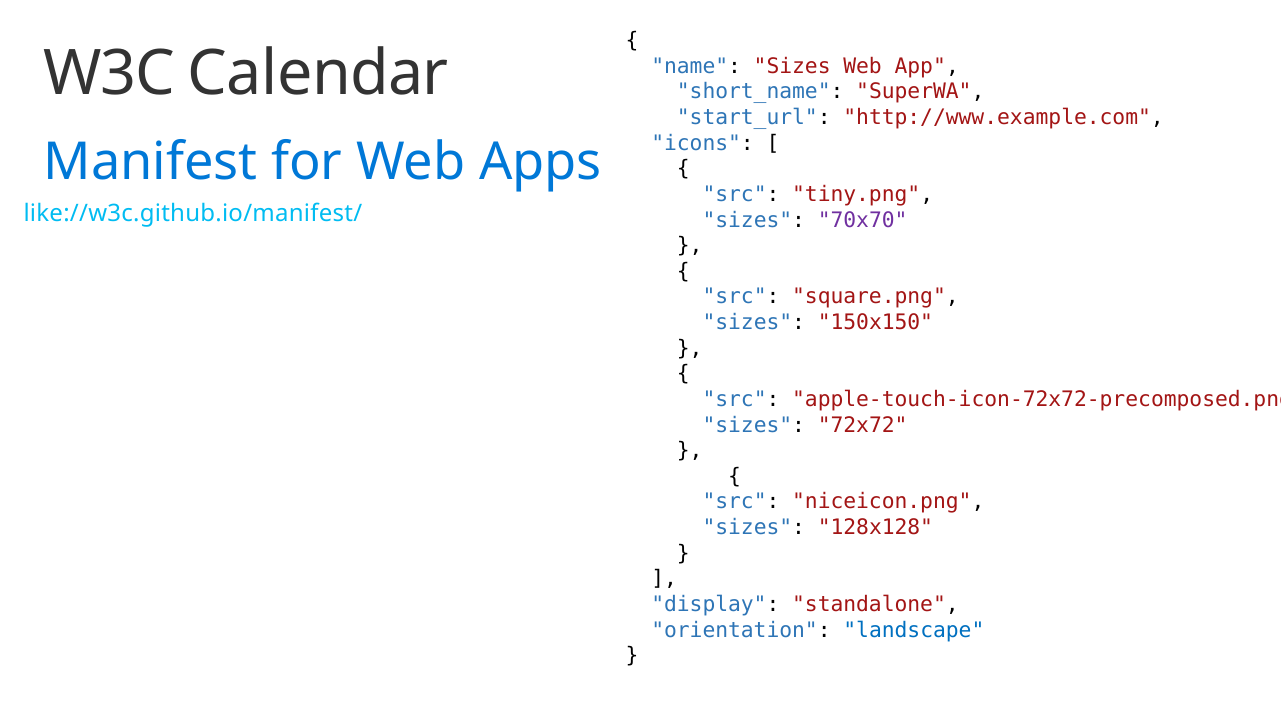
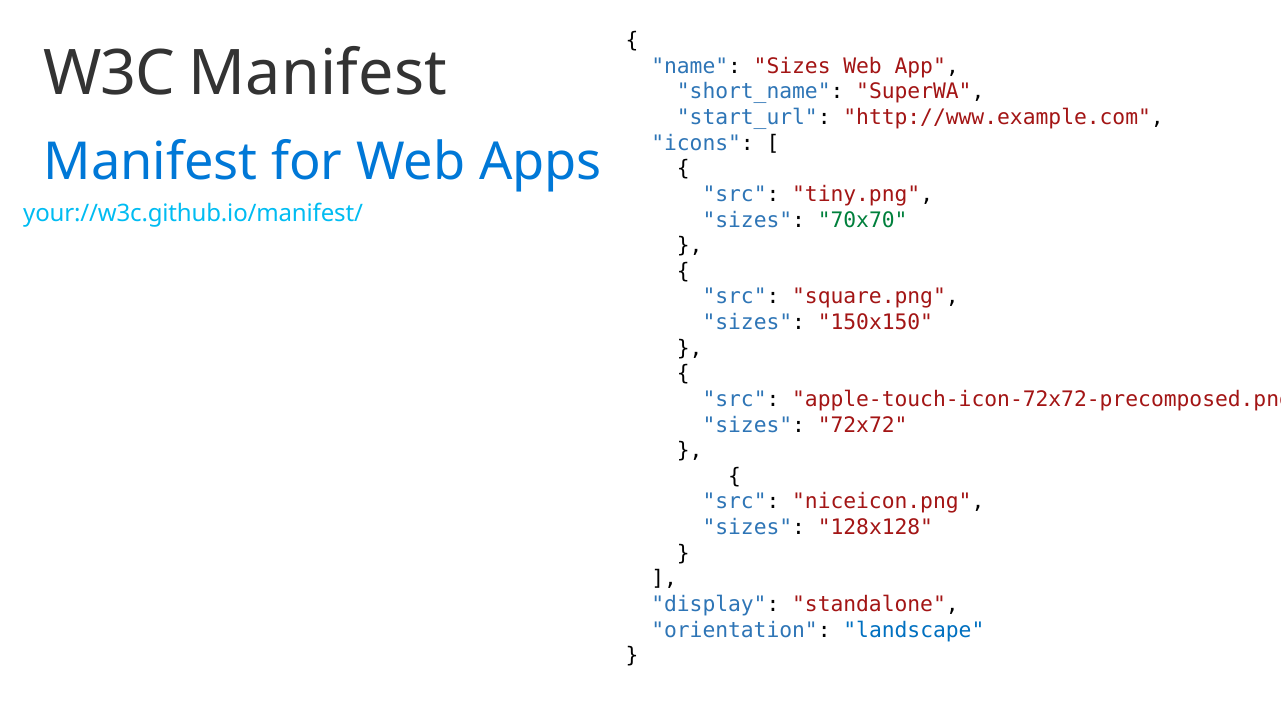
W3C Calendar: Calendar -> Manifest
like://w3c.github.io/manifest/: like://w3c.github.io/manifest/ -> your://w3c.github.io/manifest/
70x70 colour: purple -> green
